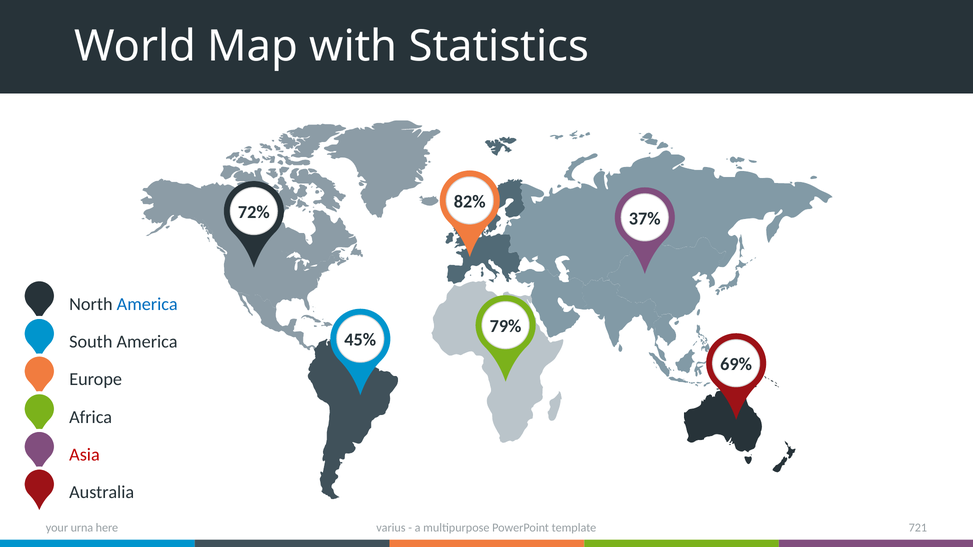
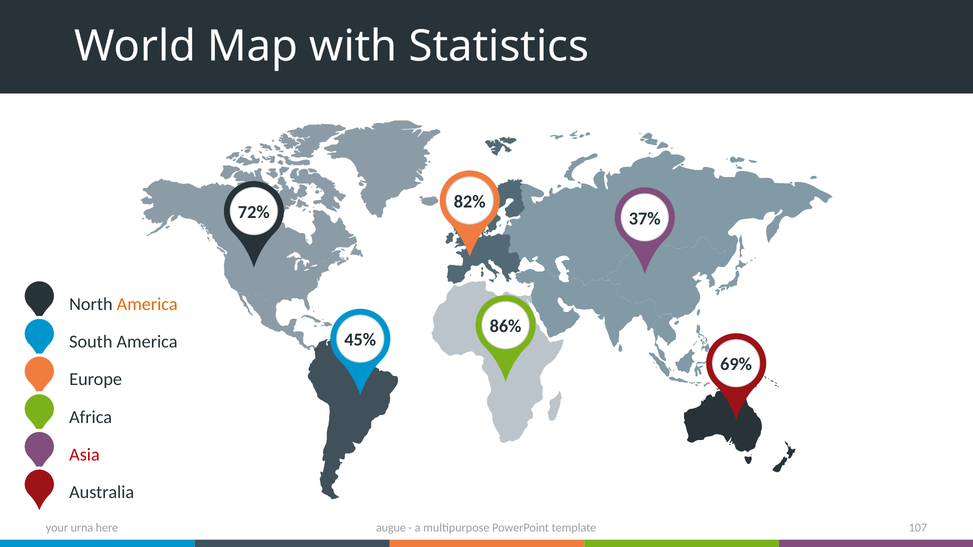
America at (147, 304) colour: blue -> orange
79%: 79% -> 86%
varius: varius -> augue
721: 721 -> 107
